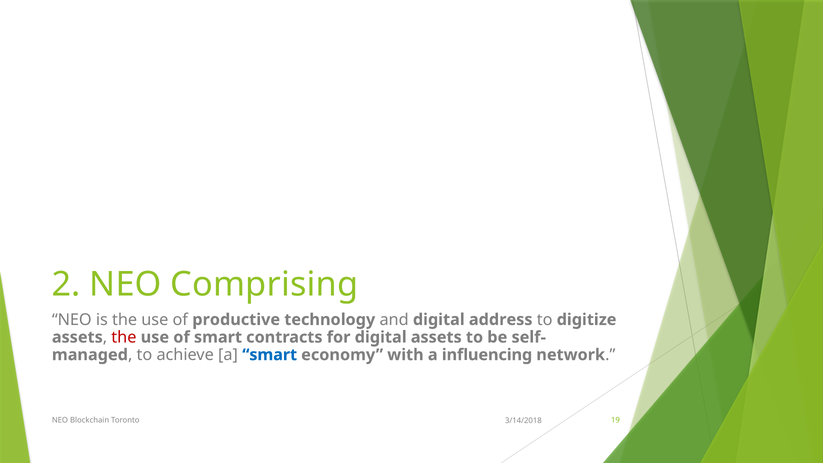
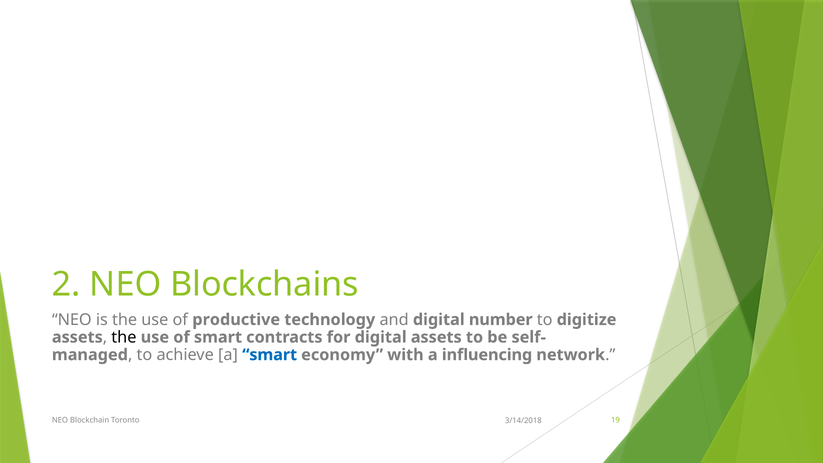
Comprising: Comprising -> Blockchains
address: address -> number
the at (124, 337) colour: red -> black
